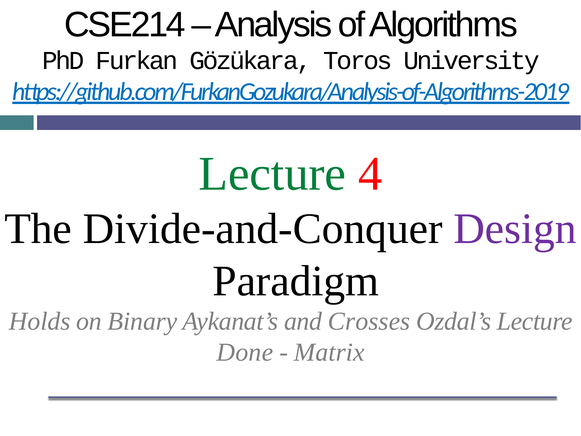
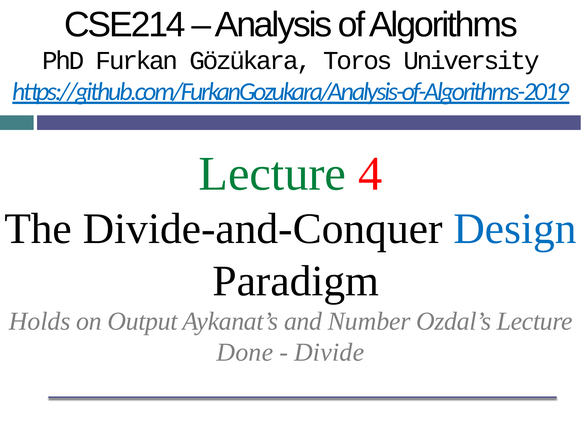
Design colour: purple -> blue
Binary: Binary -> Output
Crosses: Crosses -> Number
Matrix: Matrix -> Divide
